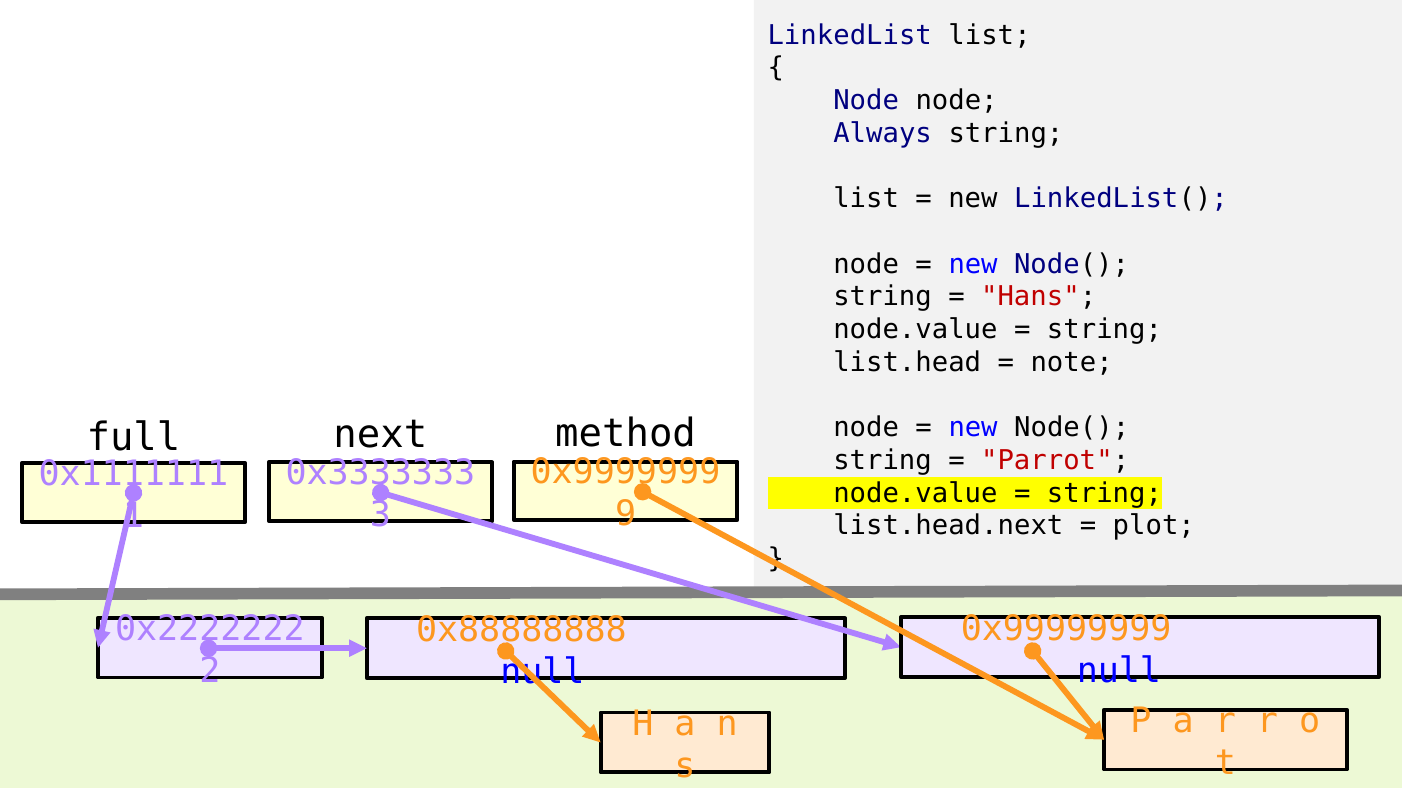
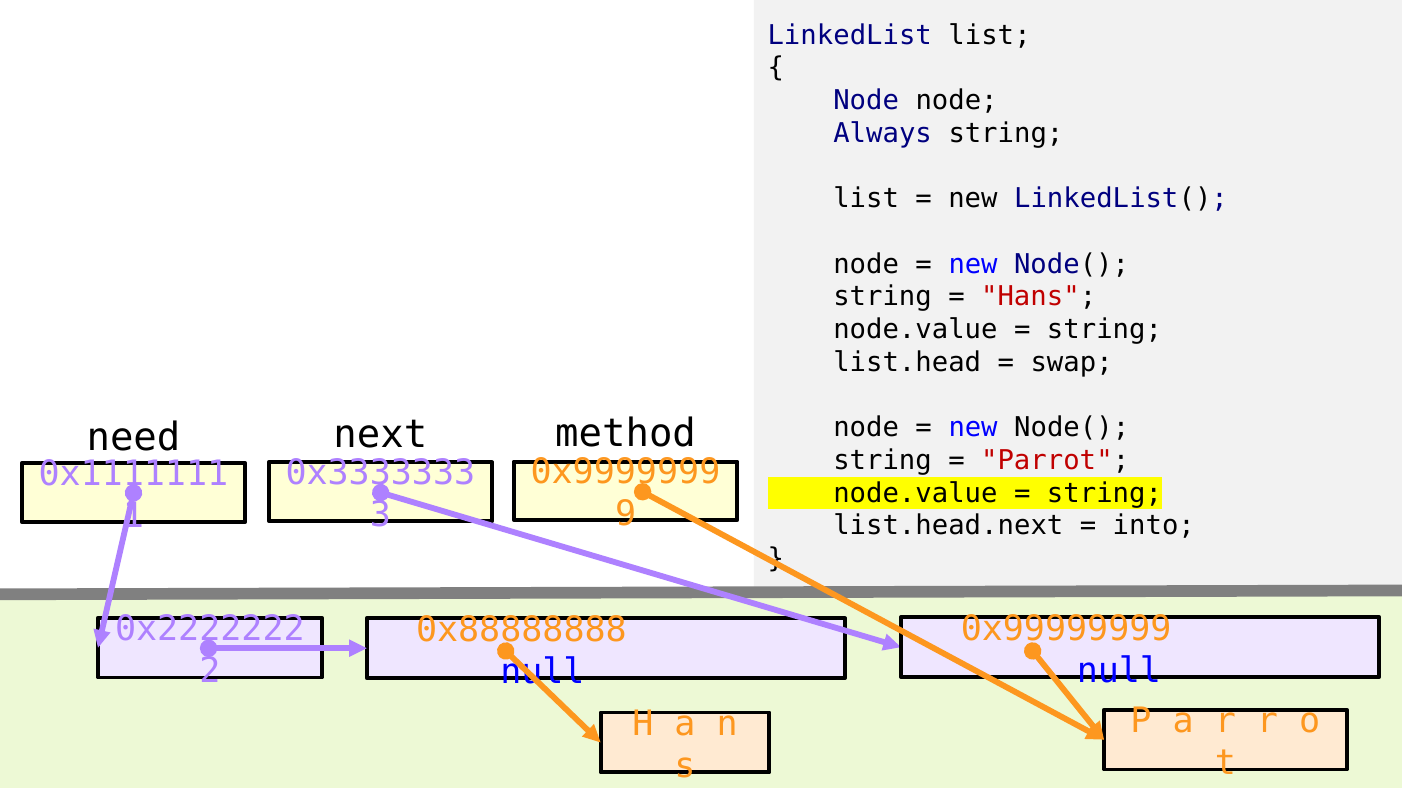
note: note -> swap
full: full -> need
plot: plot -> into
